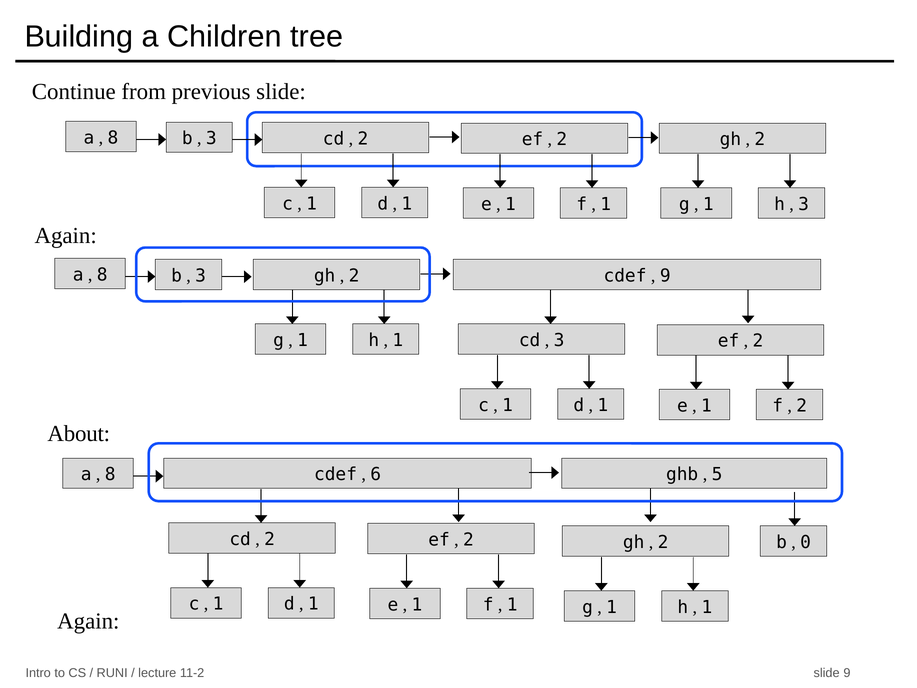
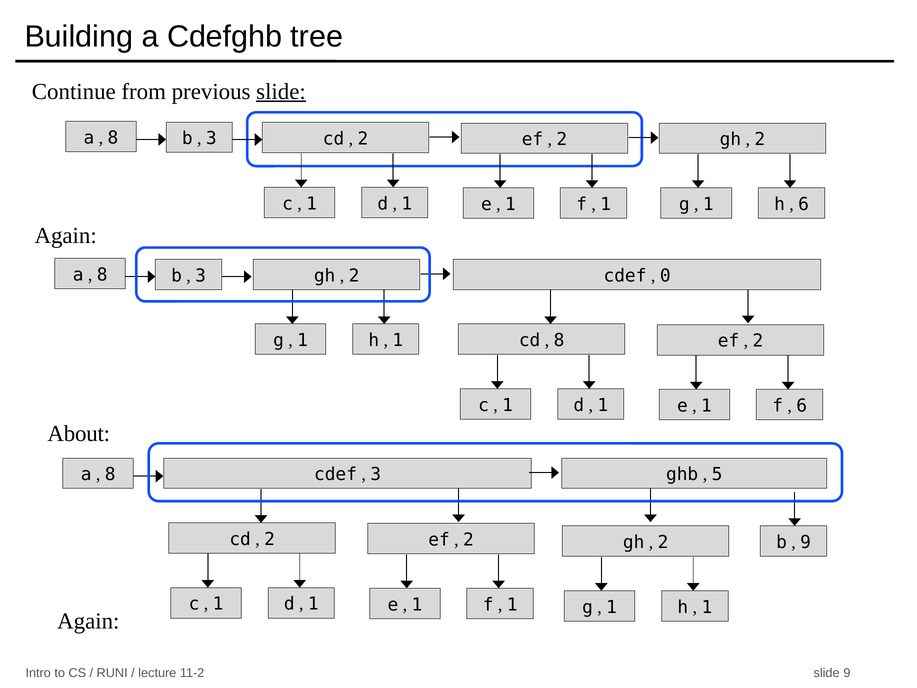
Children: Children -> Cdefghb
slide at (281, 91) underline: none -> present
3 at (804, 204): 3 -> 6
9 at (665, 276): 9 -> 0
3 at (559, 340): 3 -> 8
2 at (802, 406): 2 -> 6
6 at (376, 474): 6 -> 3
0 at (806, 542): 0 -> 9
